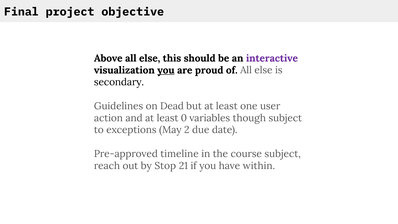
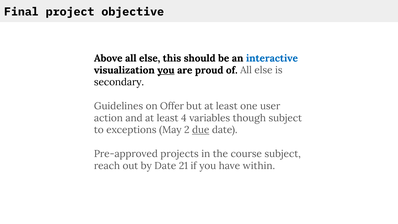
interactive colour: purple -> blue
Dead: Dead -> Offer
0: 0 -> 4
due underline: none -> present
timeline: timeline -> projects
by Stop: Stop -> Date
